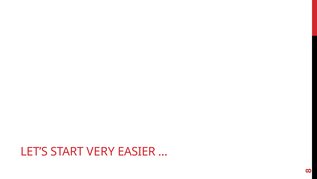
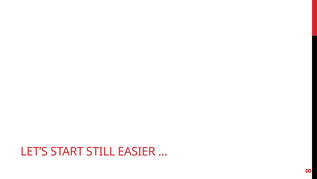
VERY: VERY -> STILL
